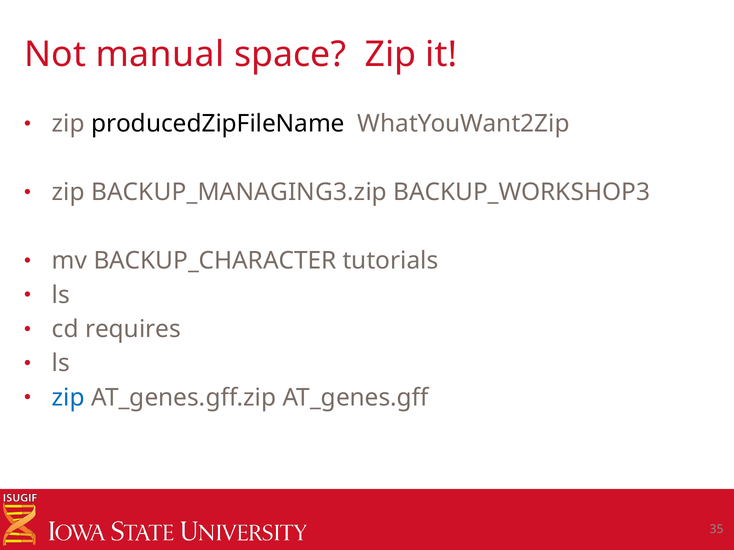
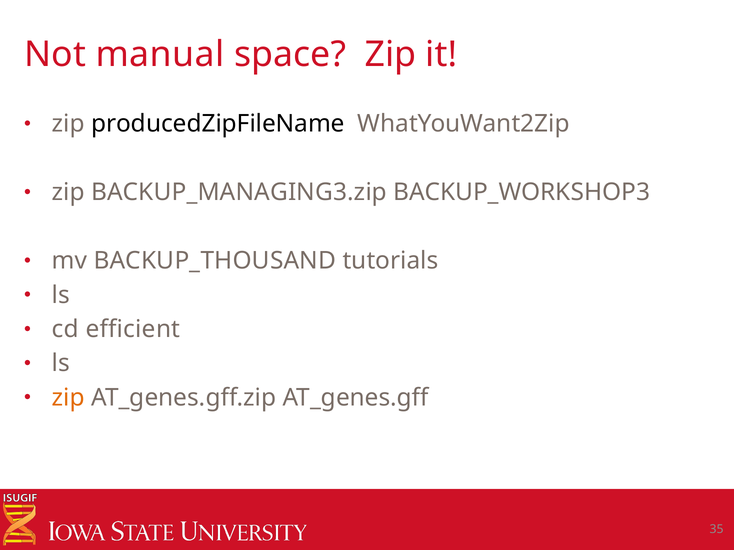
BACKUP_CHARACTER: BACKUP_CHARACTER -> BACKUP_THOUSAND
requires: requires -> efficient
zip at (68, 398) colour: blue -> orange
